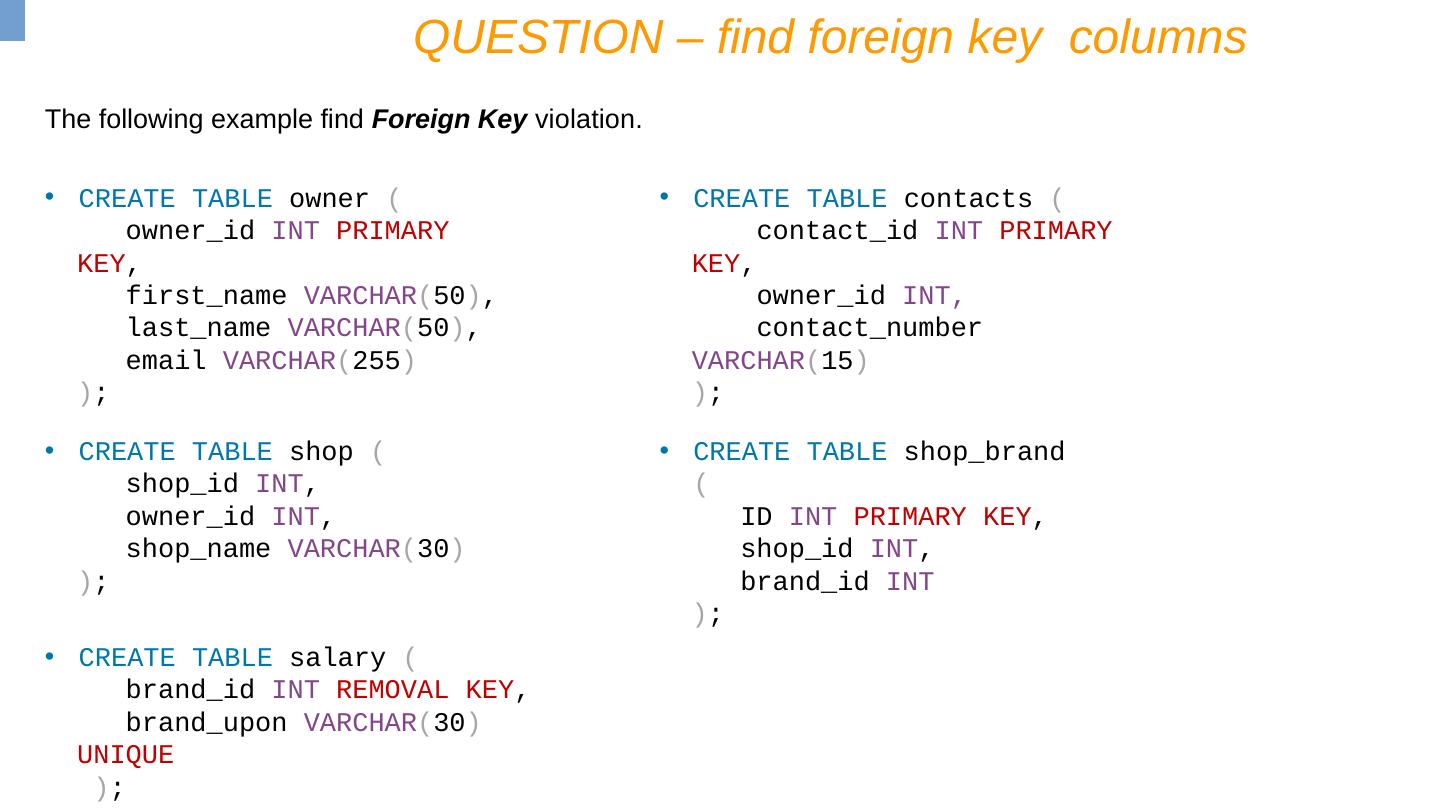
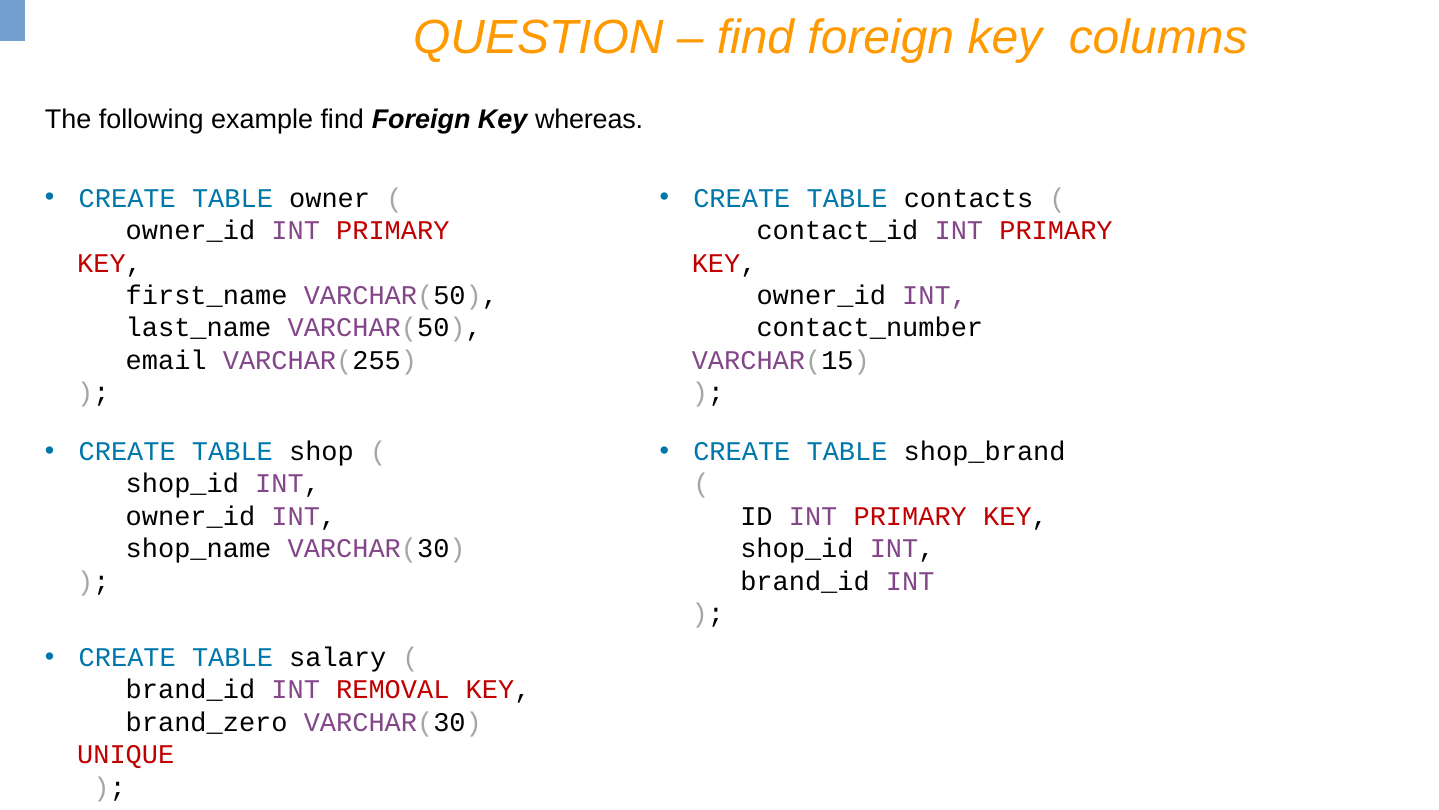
violation: violation -> whereas
brand_upon: brand_upon -> brand_zero
